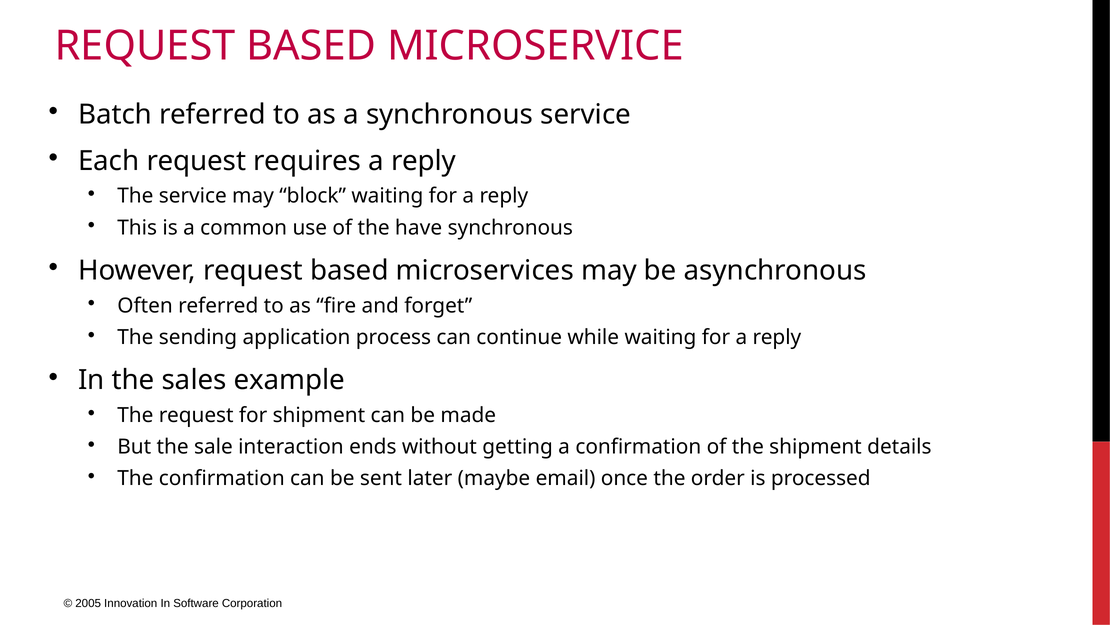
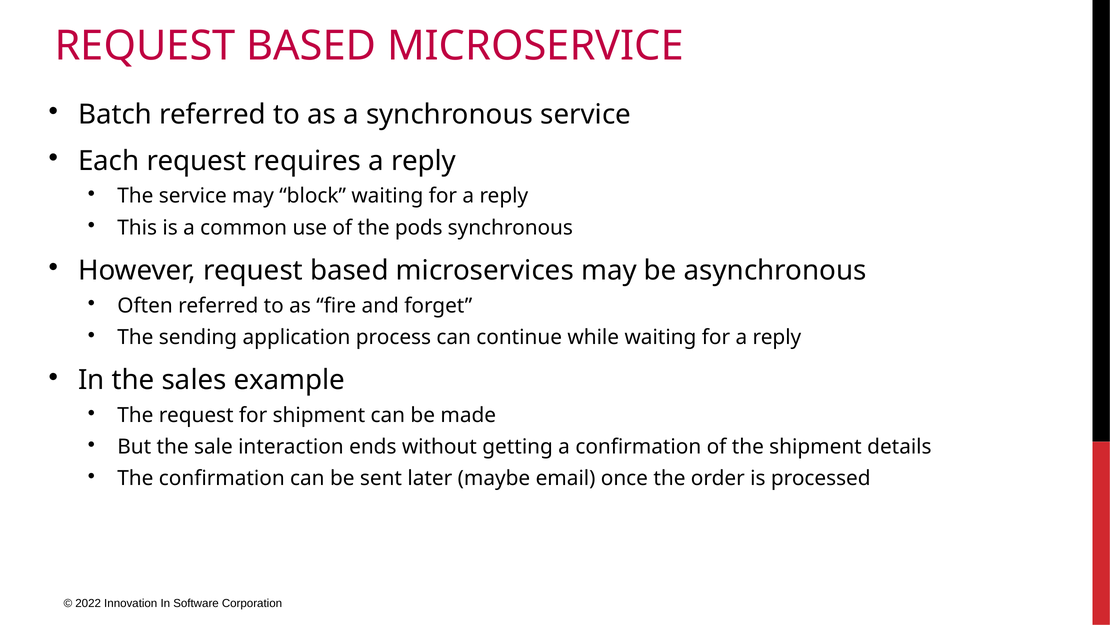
have: have -> pods
2005: 2005 -> 2022
